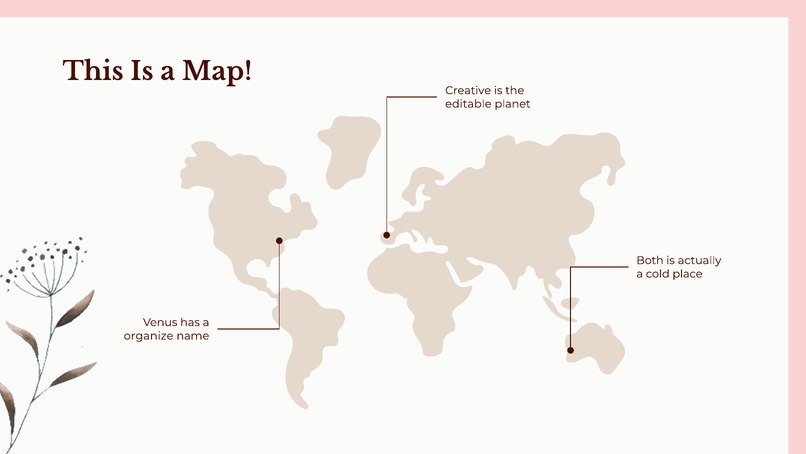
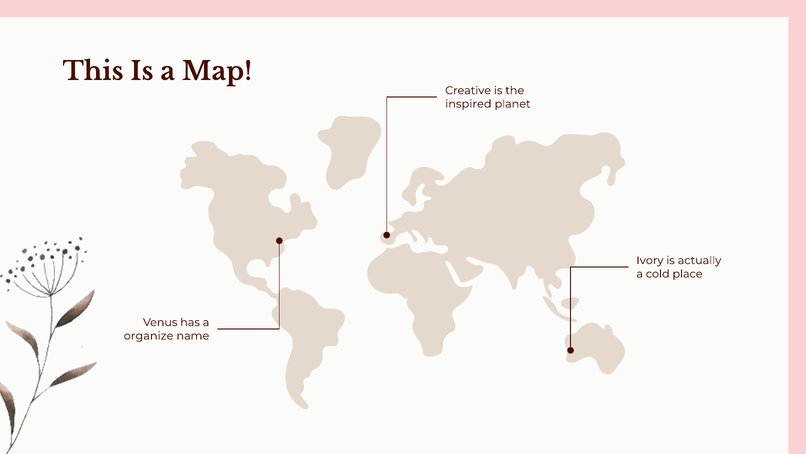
editable: editable -> inspired
Both: Both -> Ivory
